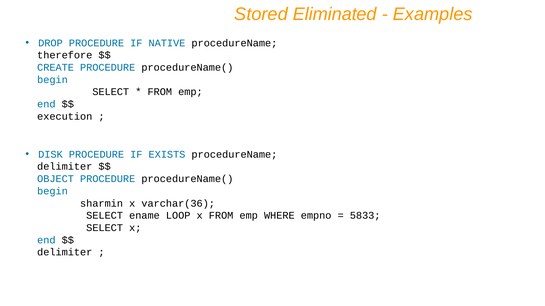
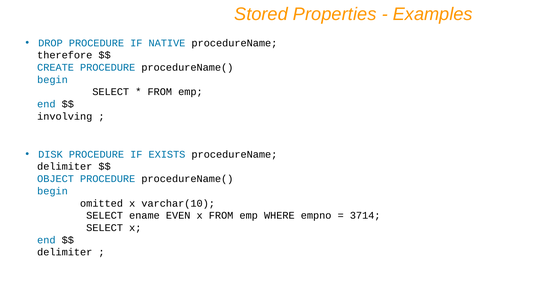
Eliminated: Eliminated -> Properties
execution: execution -> involving
sharmin: sharmin -> omitted
varchar(36: varchar(36 -> varchar(10
LOOP: LOOP -> EVEN
5833: 5833 -> 3714
